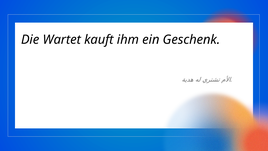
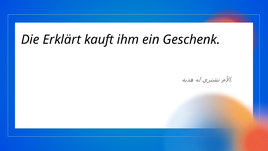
Wartet: Wartet -> Erklärt
